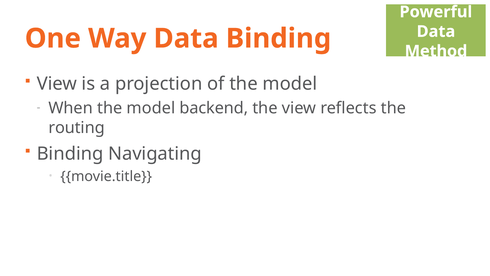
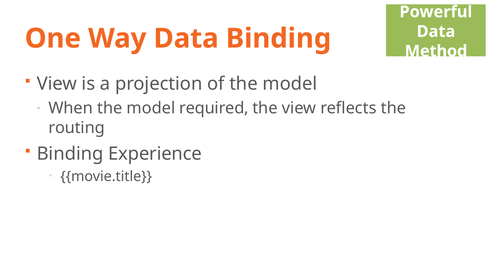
backend: backend -> required
Navigating: Navigating -> Experience
